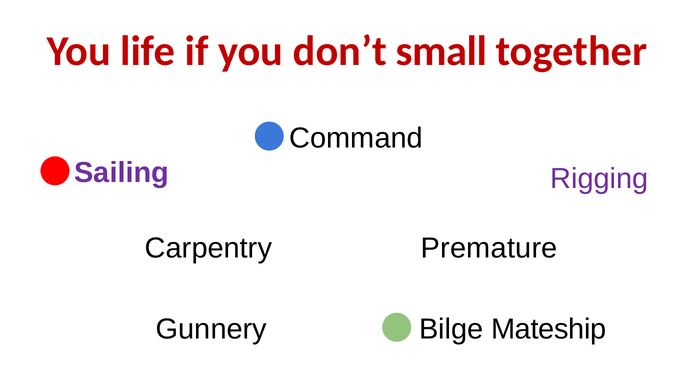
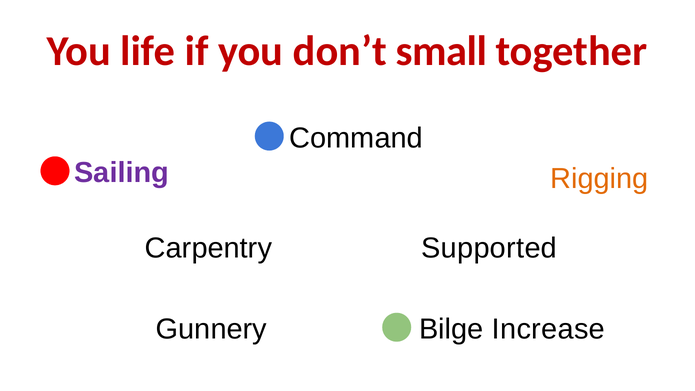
Rigging colour: purple -> orange
Premature: Premature -> Supported
Mateship: Mateship -> Increase
